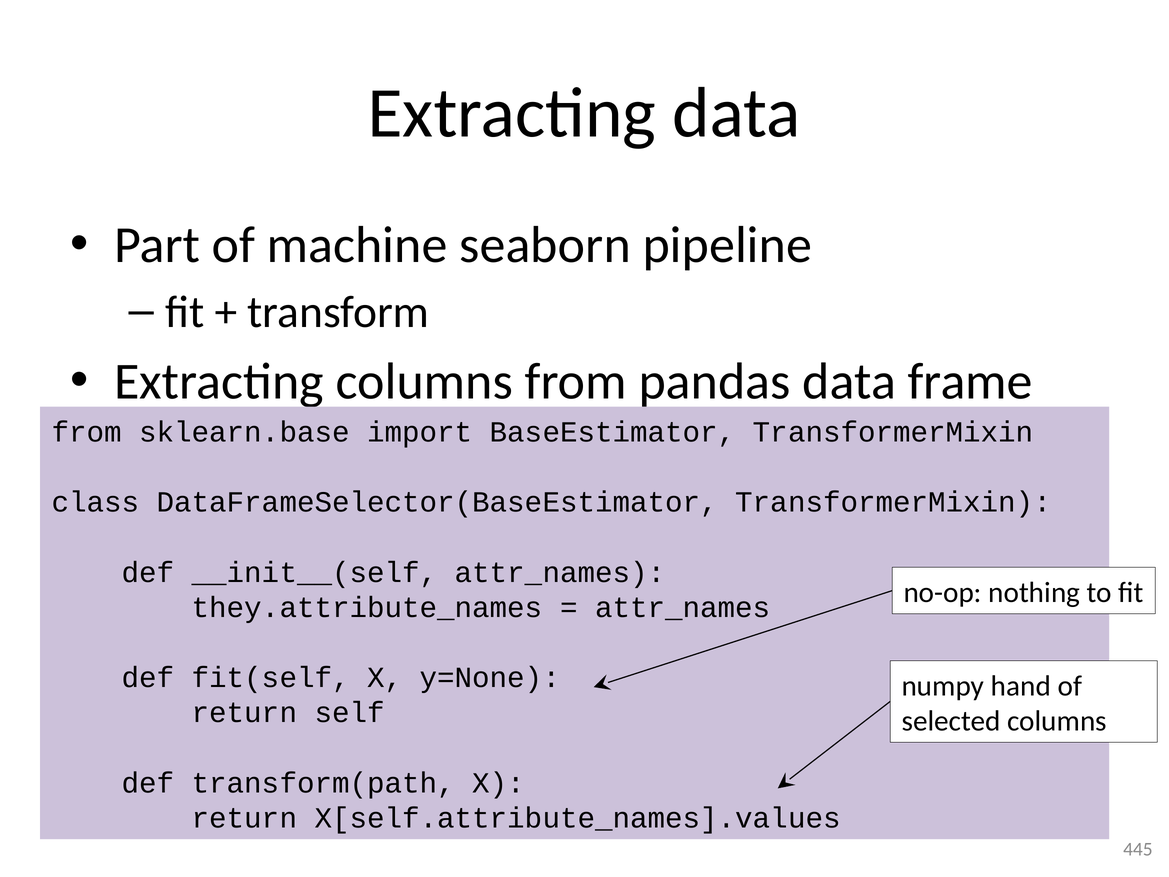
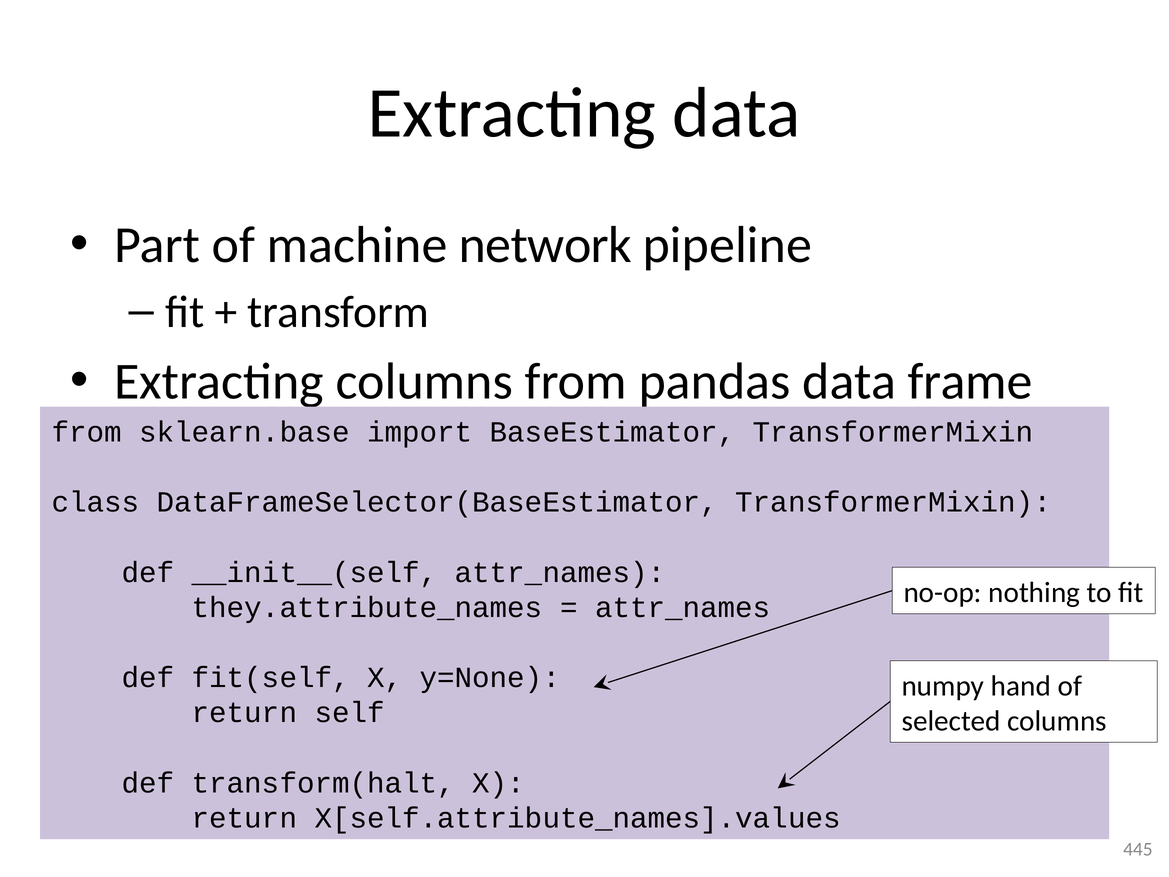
seaborn: seaborn -> network
transform(path: transform(path -> transform(halt
